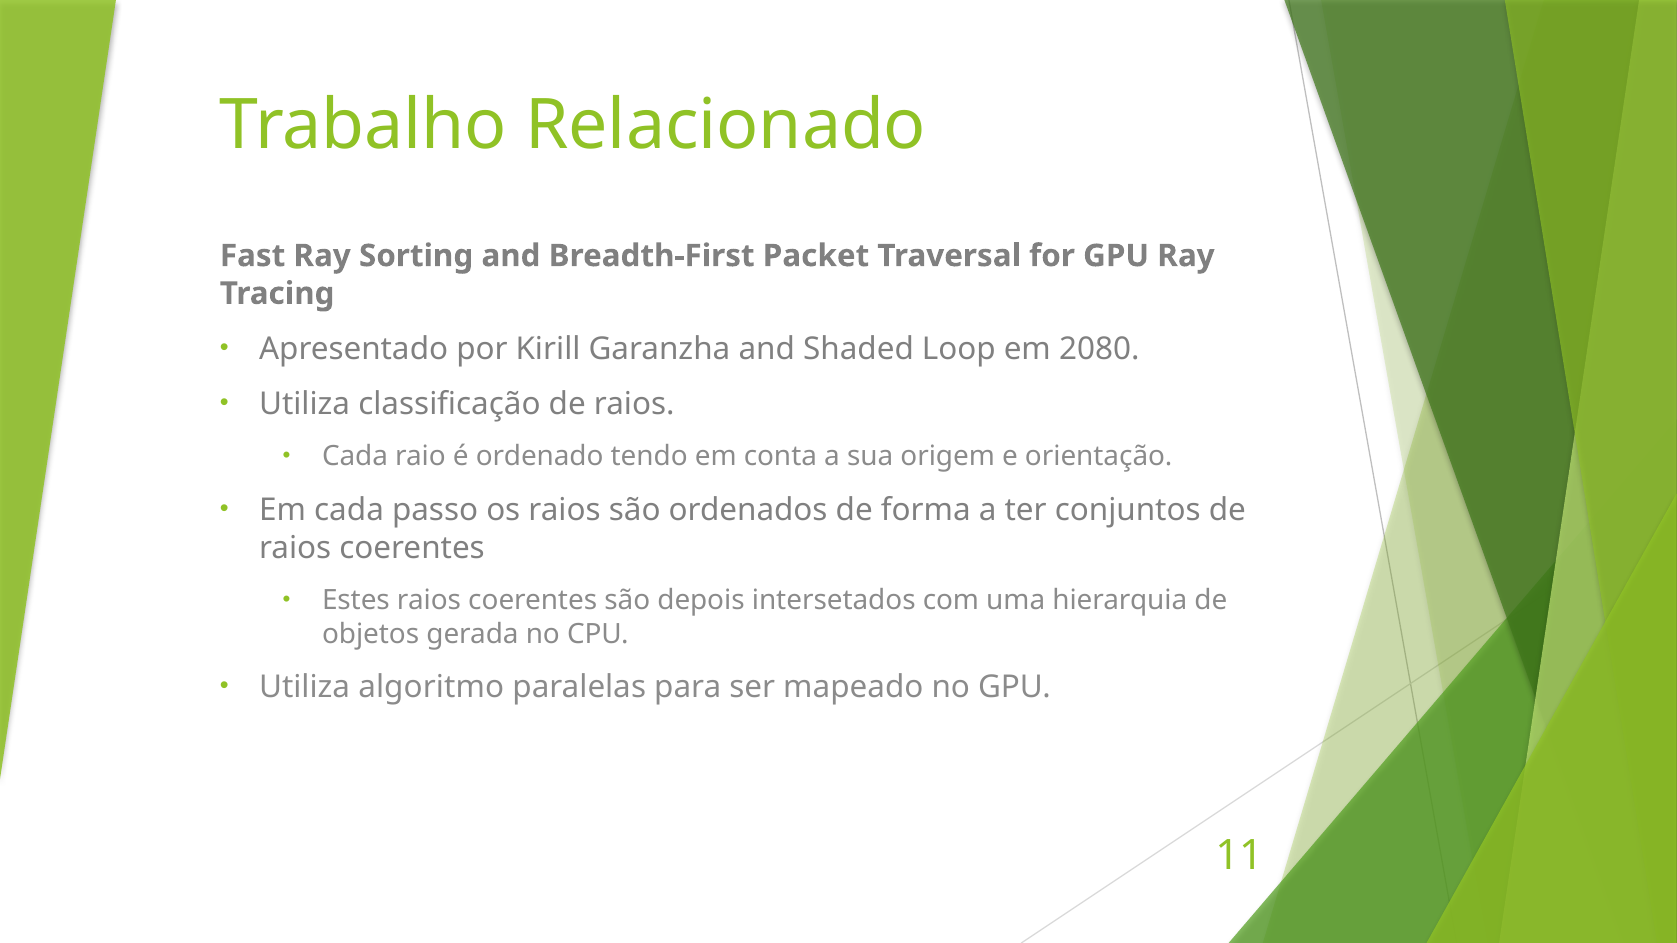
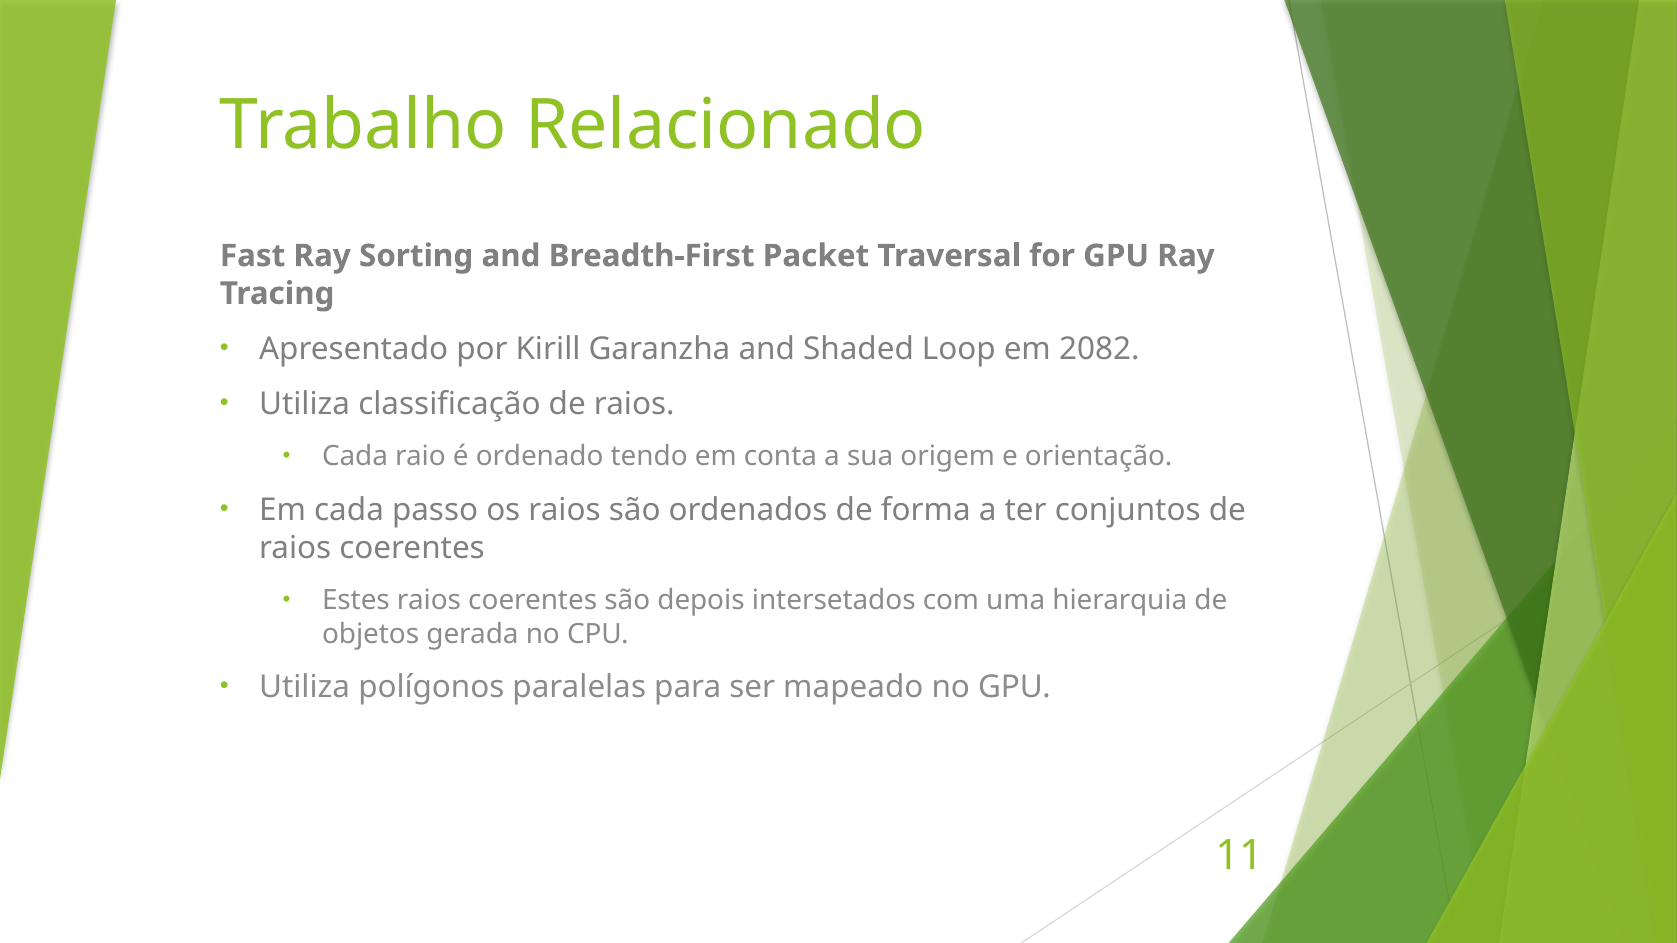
2080: 2080 -> 2082
algoritmo: algoritmo -> polígonos
